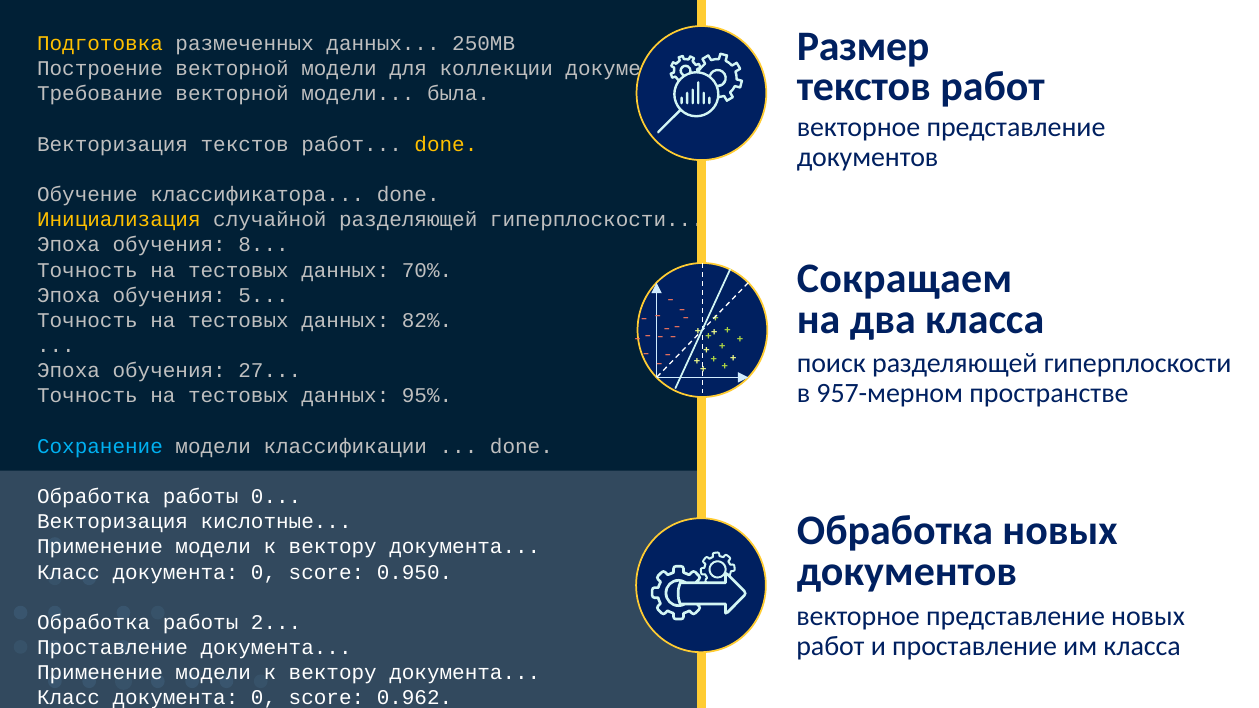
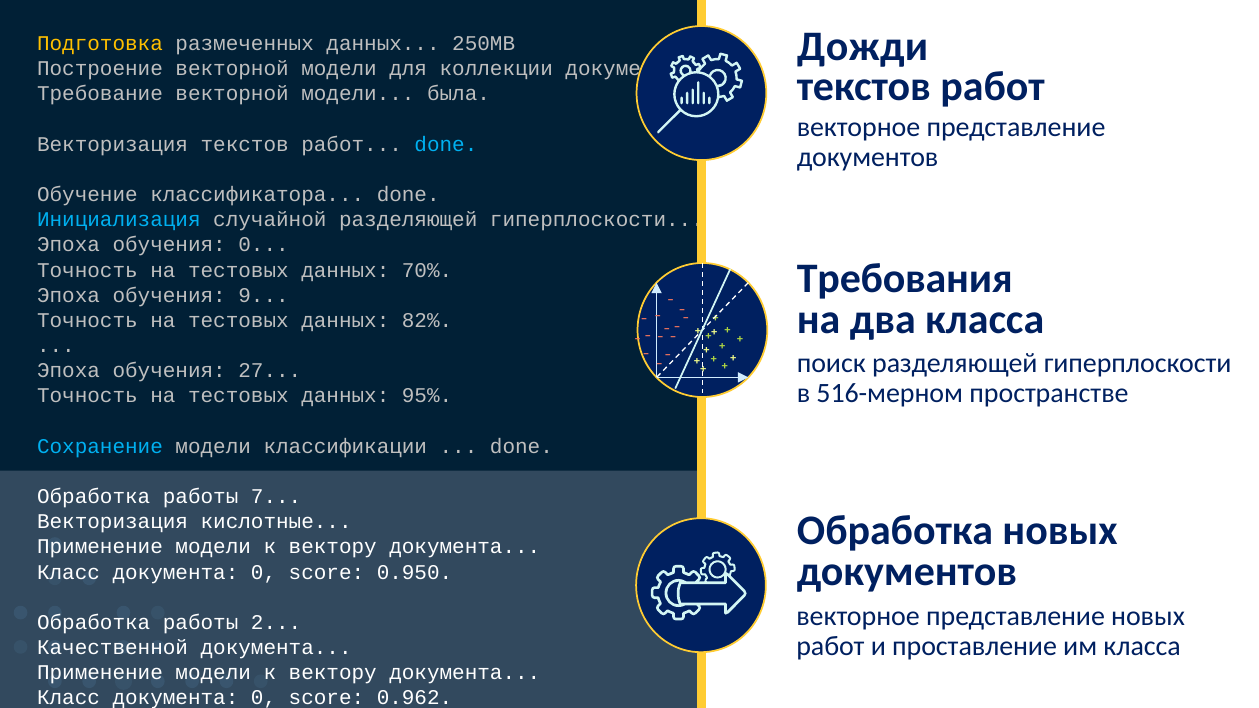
Размер: Размер -> Дожди
done at (446, 144) colour: yellow -> light blue
Инициализация colour: yellow -> light blue
обучения 8: 8 -> 0
Сокращаем: Сокращаем -> Требования
5: 5 -> 9
957-мерном: 957-мерном -> 516-мерном
работы 0: 0 -> 7
Проставление at (113, 648): Проставление -> Качественной
